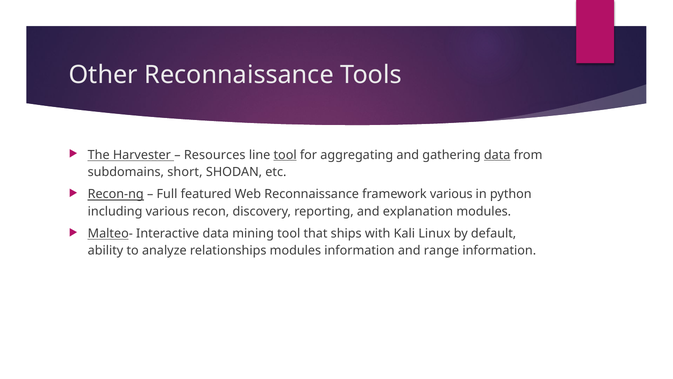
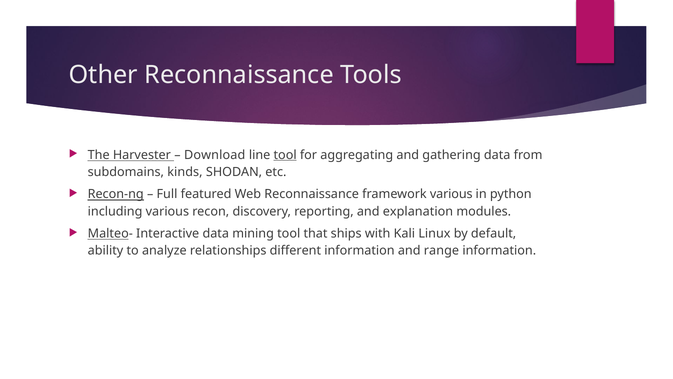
Resources: Resources -> Download
data at (497, 155) underline: present -> none
short: short -> kinds
relationships modules: modules -> different
